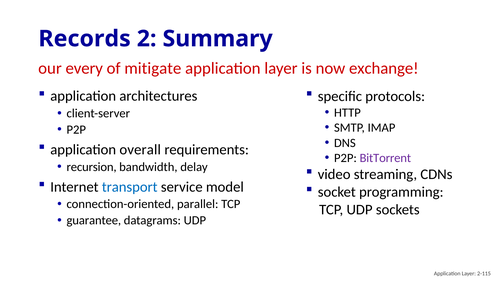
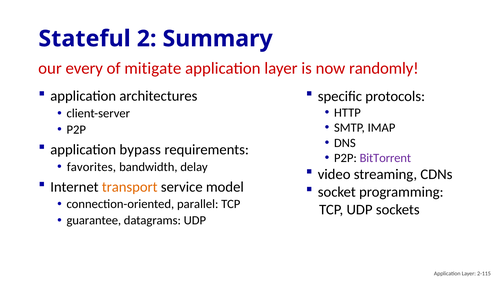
Records: Records -> Stateful
exchange: exchange -> randomly
overall: overall -> bypass
recursion: recursion -> favorites
transport colour: blue -> orange
